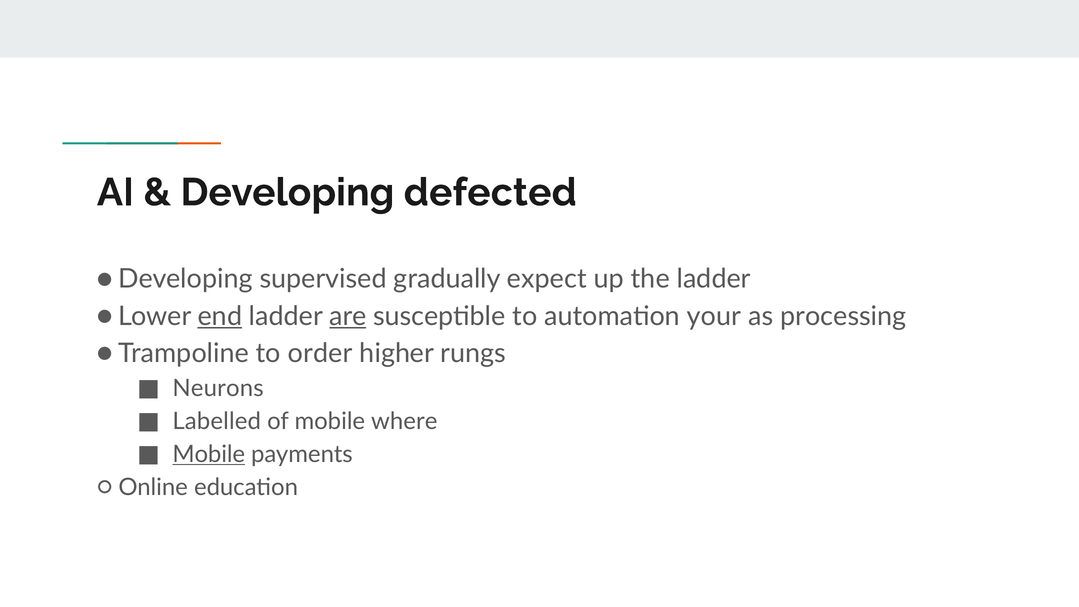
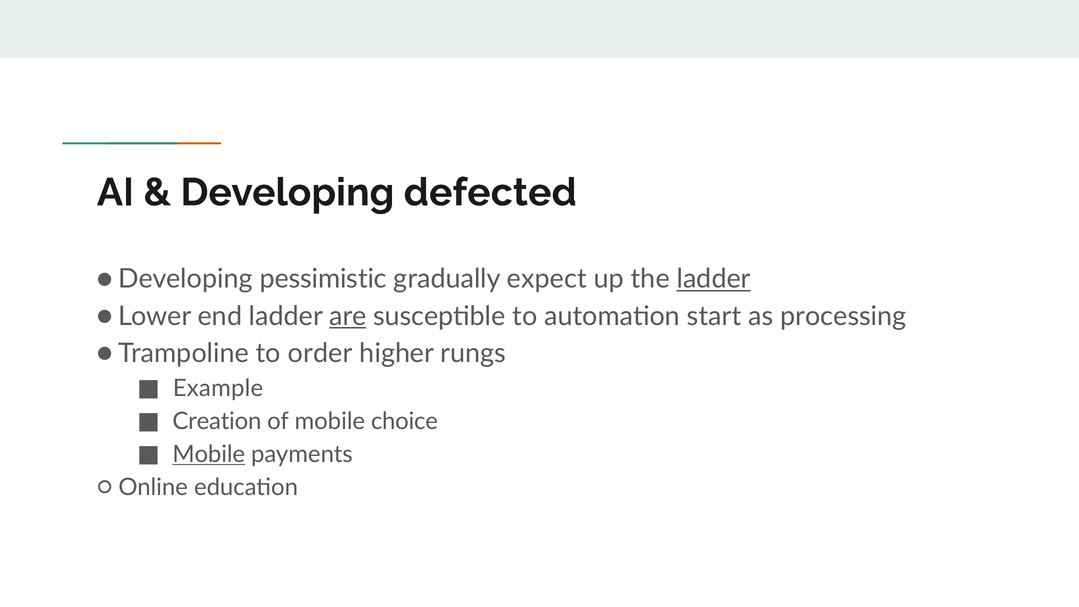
supervised: supervised -> pessimistic
ladder at (714, 279) underline: none -> present
end underline: present -> none
your: your -> start
Neurons: Neurons -> Example
Labelled: Labelled -> Creation
where: where -> choice
